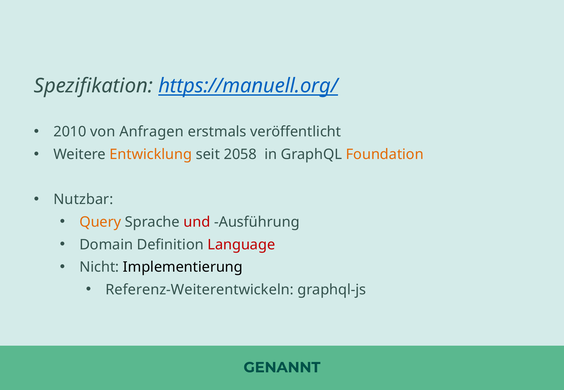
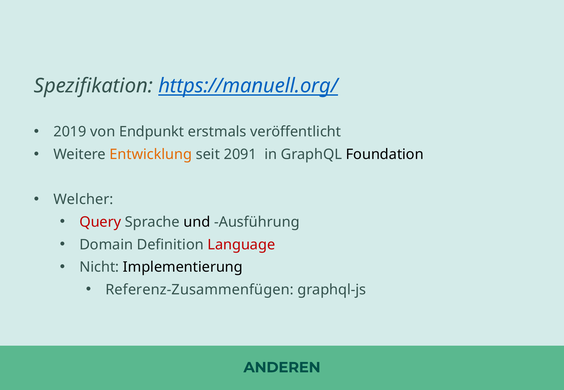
2010: 2010 -> 2019
Anfragen: Anfragen -> Endpunkt
2058: 2058 -> 2091
Foundation colour: orange -> black
Nutzbar: Nutzbar -> Welcher
Query colour: orange -> red
und colour: red -> black
Referenz-Weiterentwickeln: Referenz-Weiterentwickeln -> Referenz-Zusammenfügen
GENANNT: GENANNT -> ANDEREN
